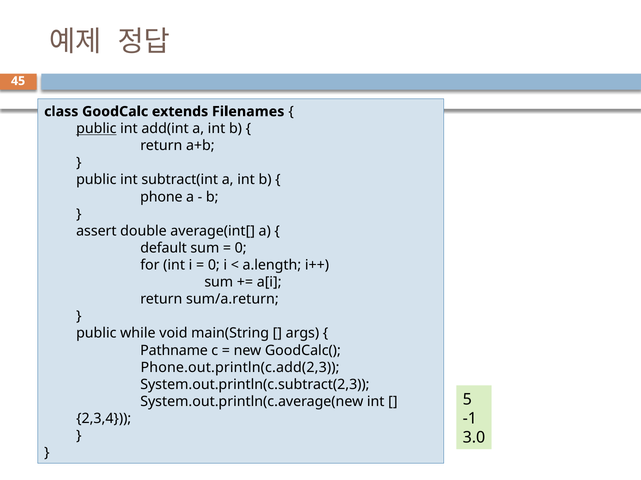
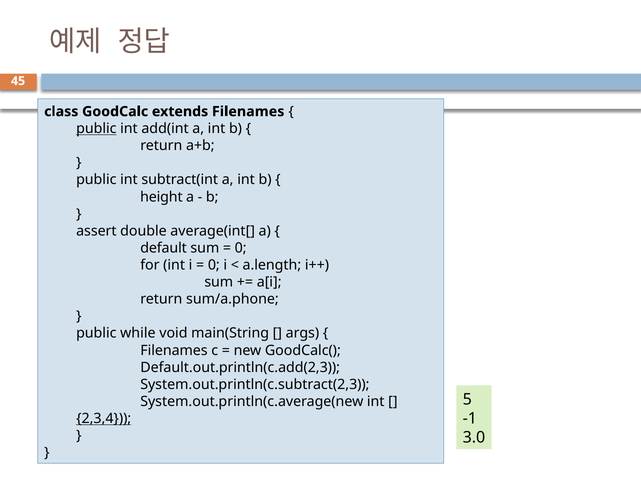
phone: phone -> height
sum/a.return: sum/a.return -> sum/a.phone
Pathname at (174, 351): Pathname -> Filenames
Phone.out.println(c.add(2,3: Phone.out.println(c.add(2,3 -> Default.out.println(c.add(2,3
2,3,4 underline: none -> present
